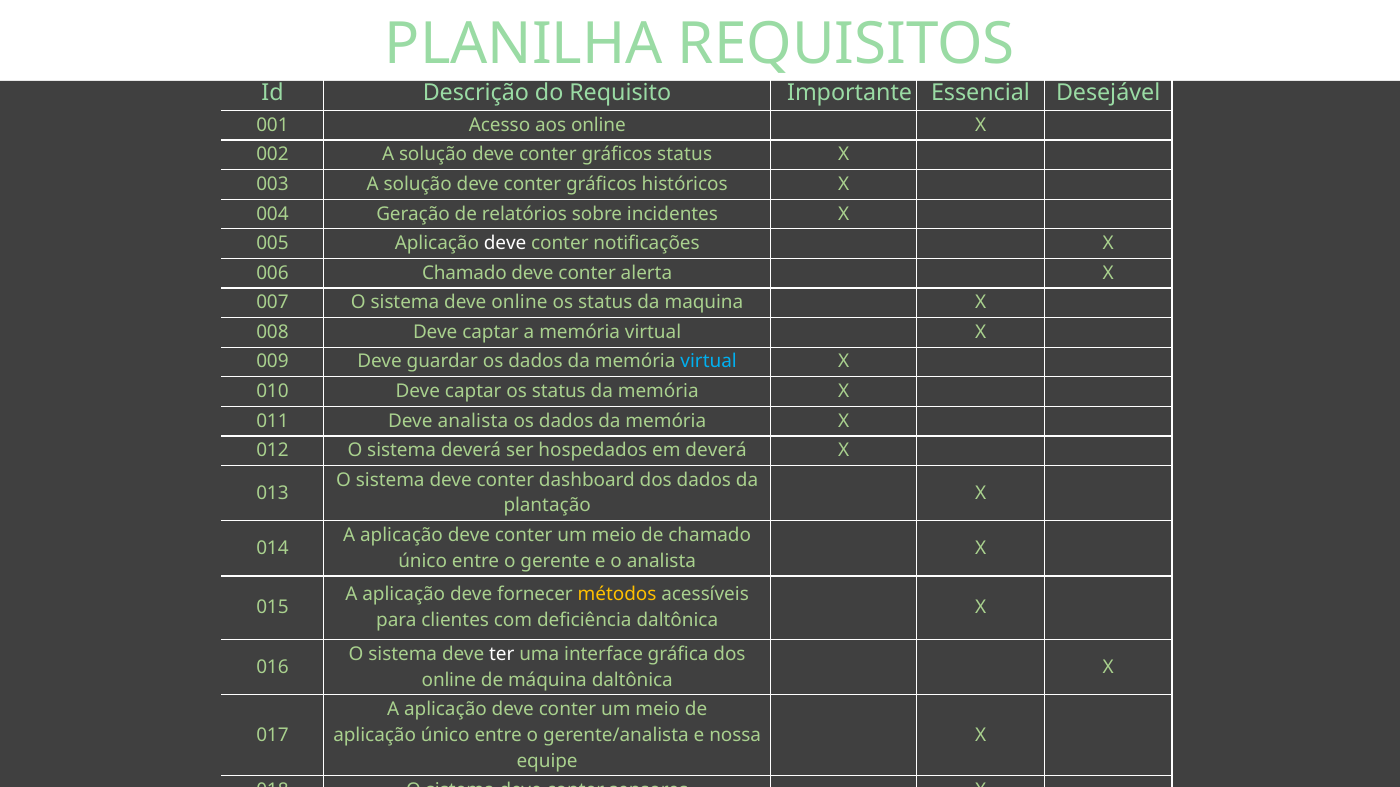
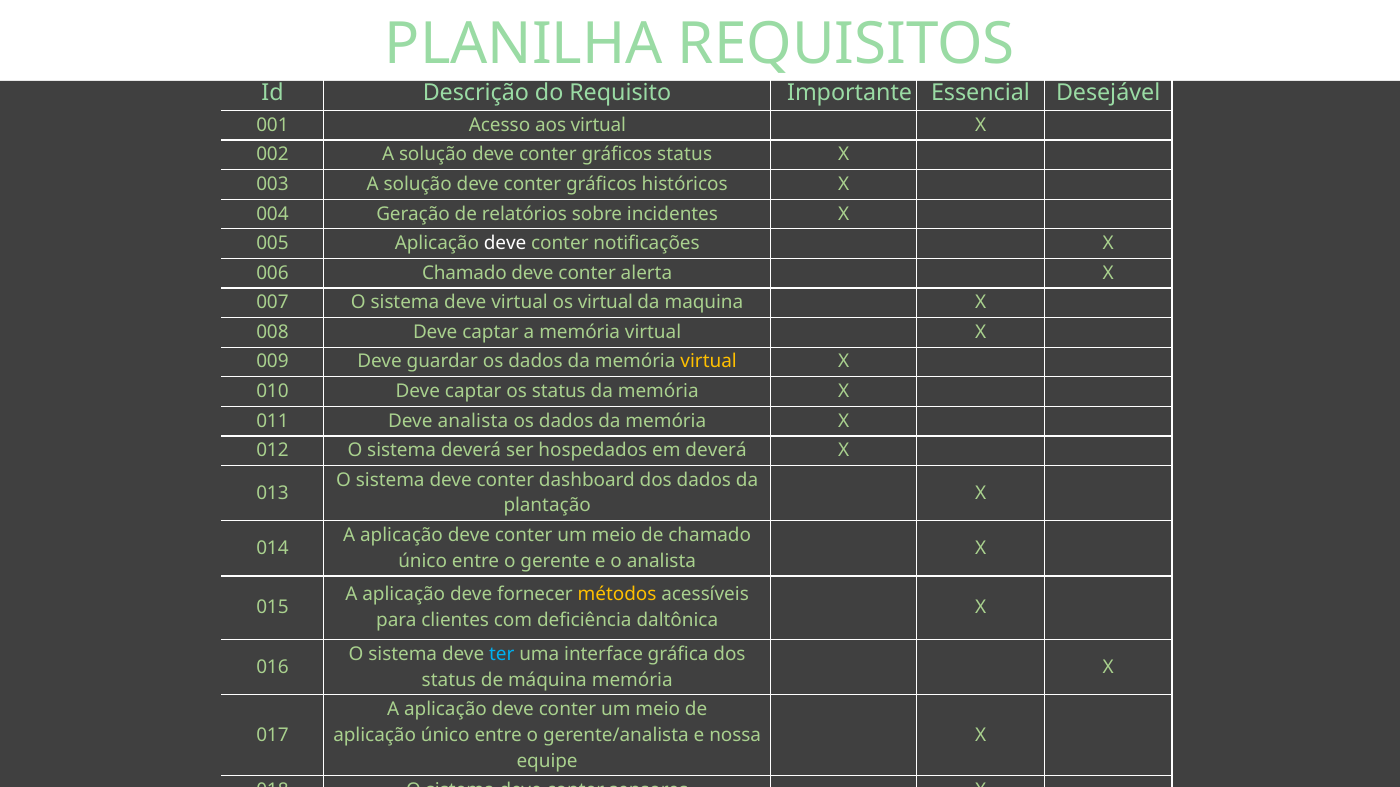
aos online: online -> virtual
deve online: online -> virtual
status at (605, 303): status -> virtual
virtual at (709, 362) colour: light blue -> yellow
ter colour: white -> light blue
online at (449, 680): online -> status
máquina daltônica: daltônica -> memória
